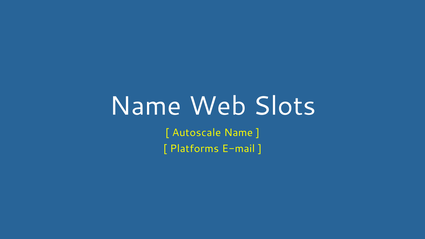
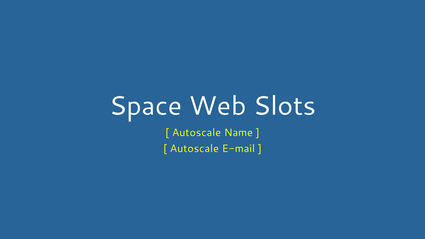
Name at (146, 106): Name -> Space
Platforms at (194, 149): Platforms -> Autoscale
